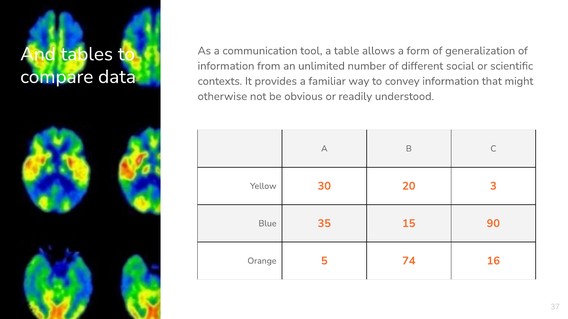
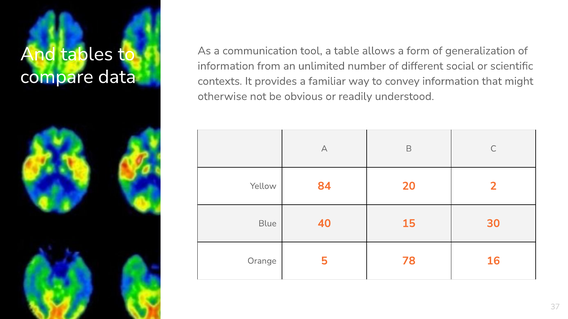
30: 30 -> 84
3: 3 -> 2
35: 35 -> 40
90: 90 -> 30
74: 74 -> 78
